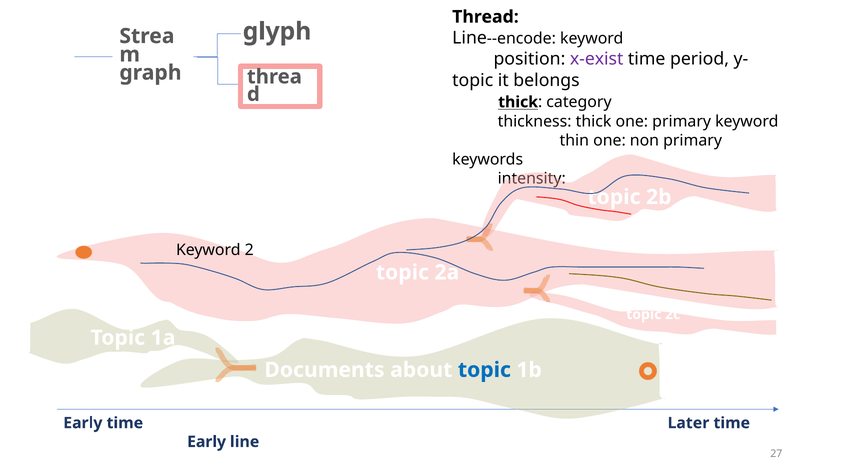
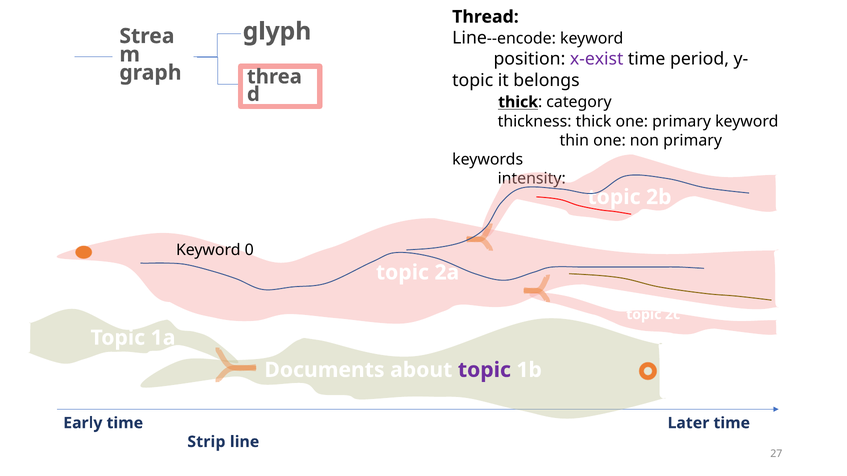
2: 2 -> 0
topic at (484, 370) colour: blue -> purple
Early at (207, 442): Early -> Strip
